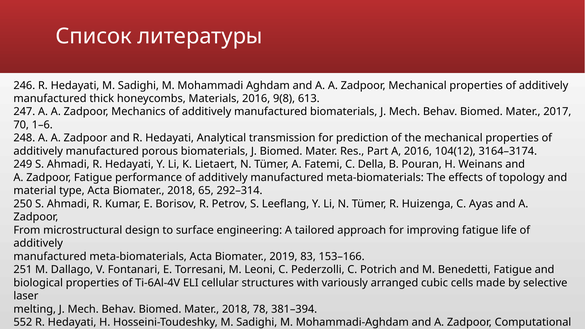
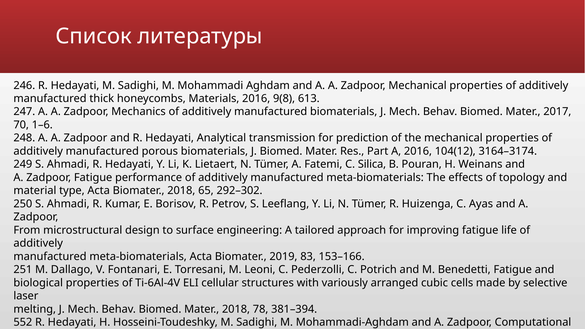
Della: Della -> Silica
292–314: 292–314 -> 292–302
